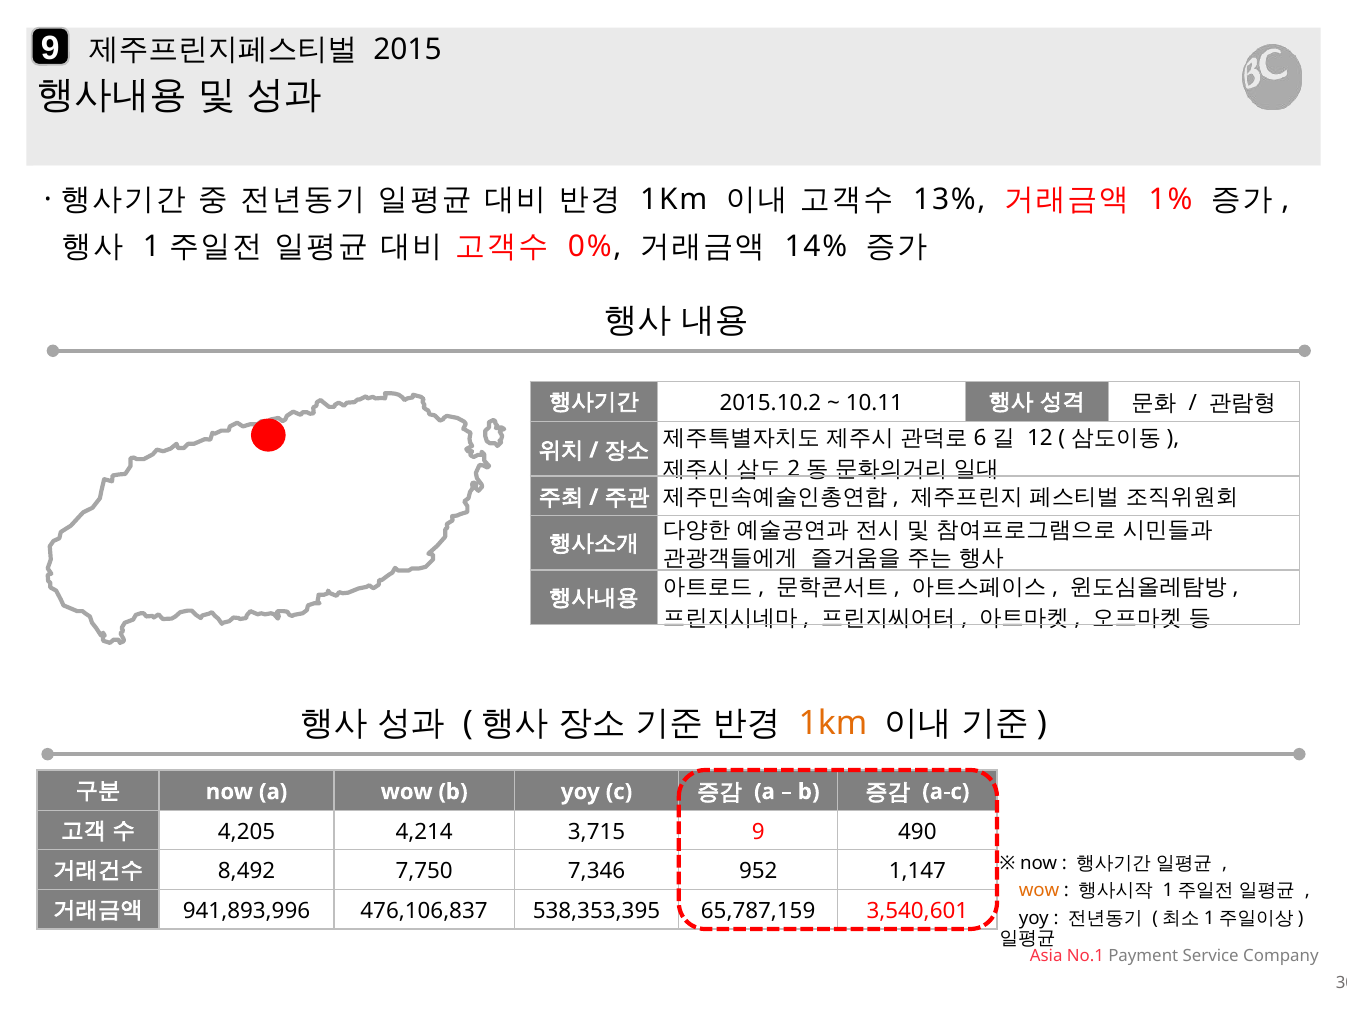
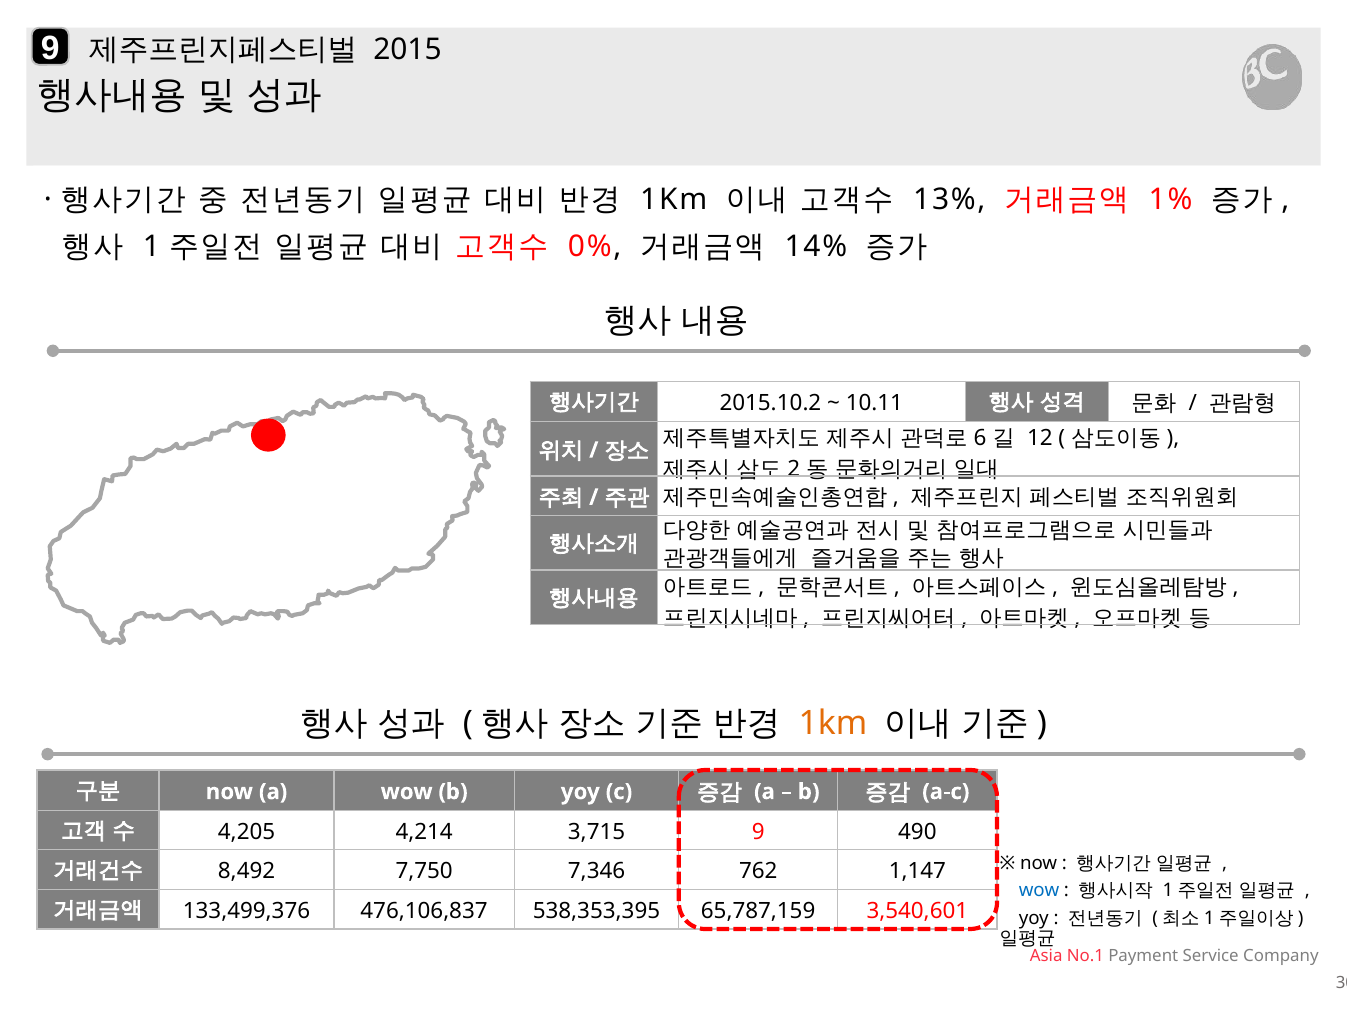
952: 952 -> 762
wow at (1039, 891) colour: orange -> blue
941,893,996: 941,893,996 -> 133,499,376
